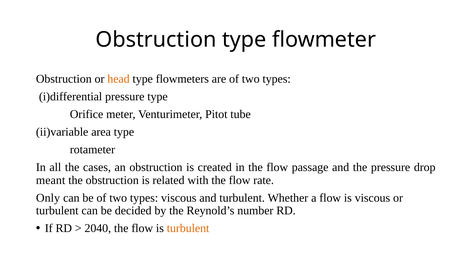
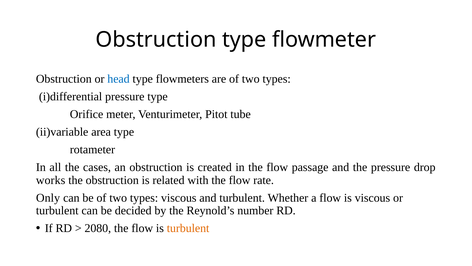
head colour: orange -> blue
meant: meant -> works
2040: 2040 -> 2080
